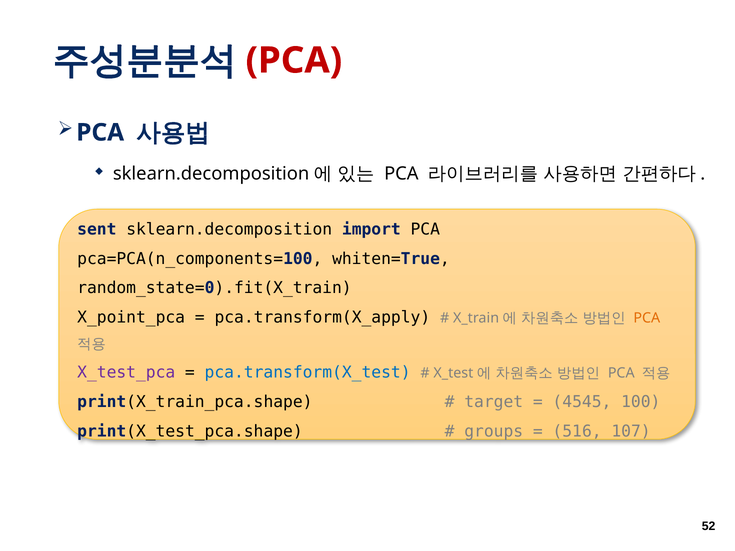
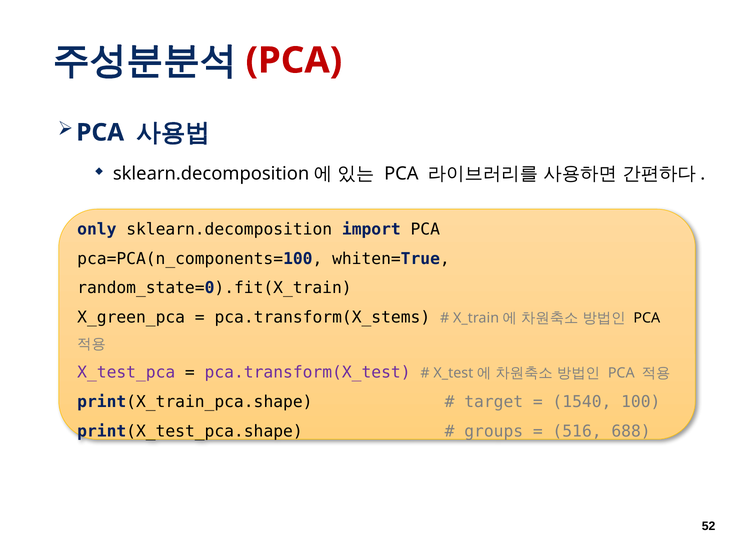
sent: sent -> only
X_point_pca: X_point_pca -> X_green_pca
pca.transform(X_apply: pca.transform(X_apply -> pca.transform(X_stems
PCA at (647, 318) colour: orange -> black
pca.transform(X_test colour: blue -> purple
4545: 4545 -> 1540
107: 107 -> 688
